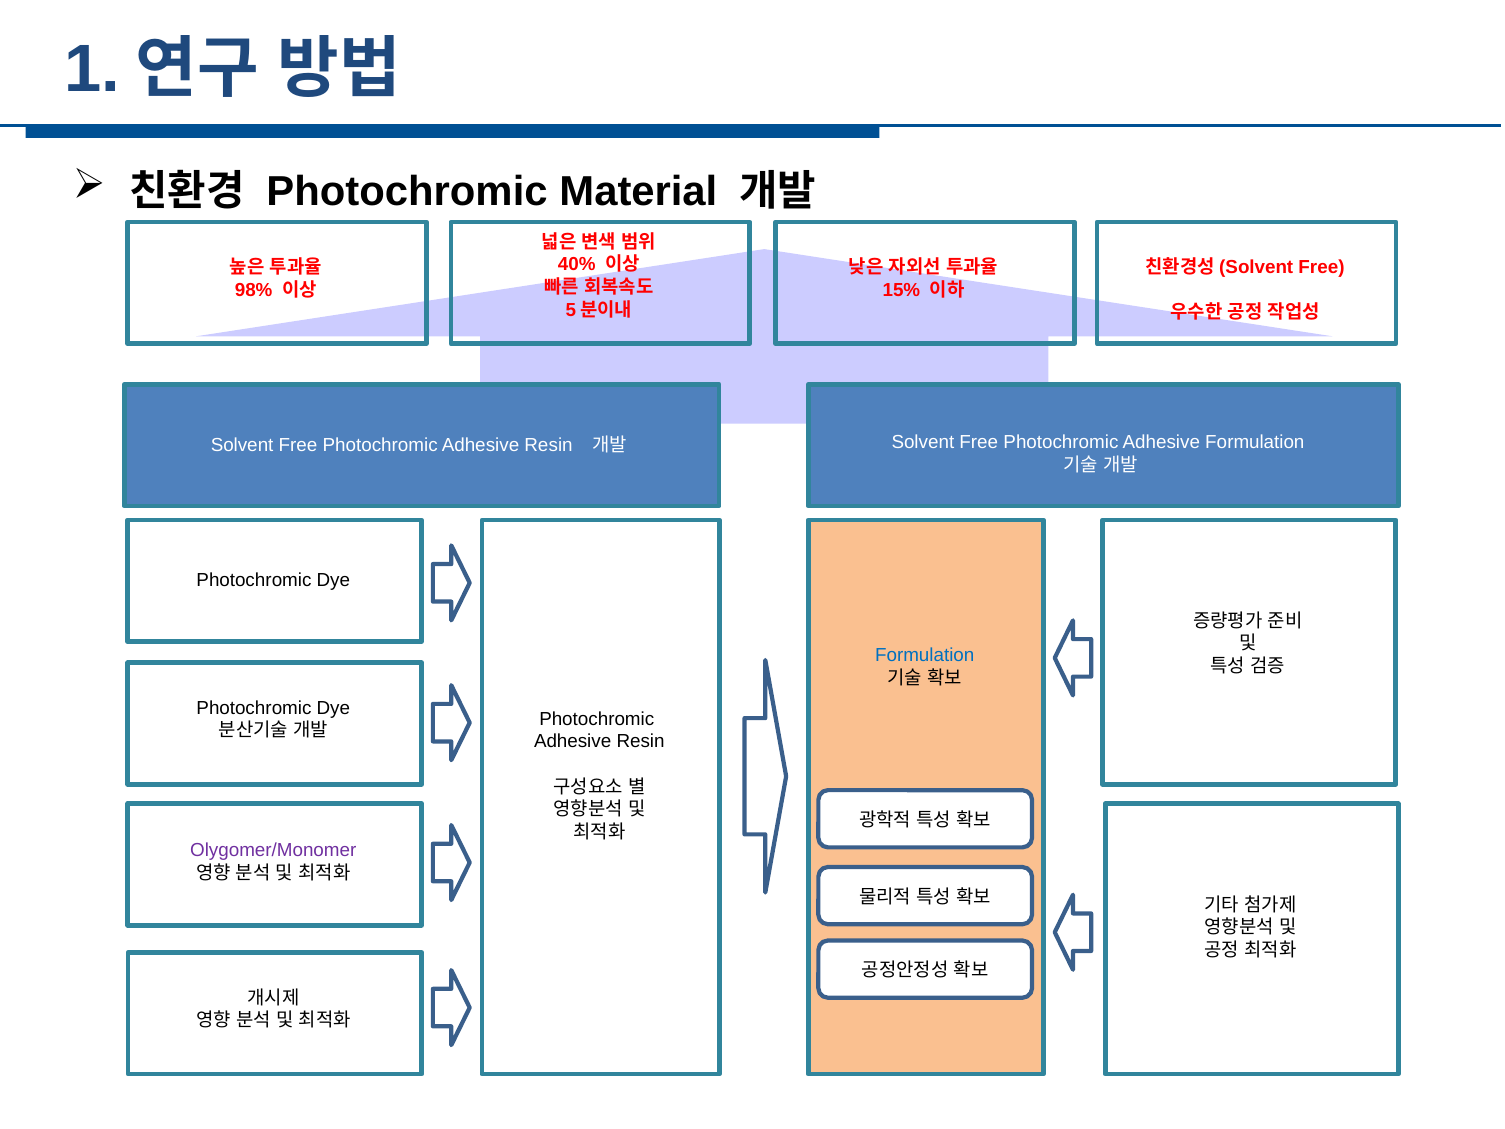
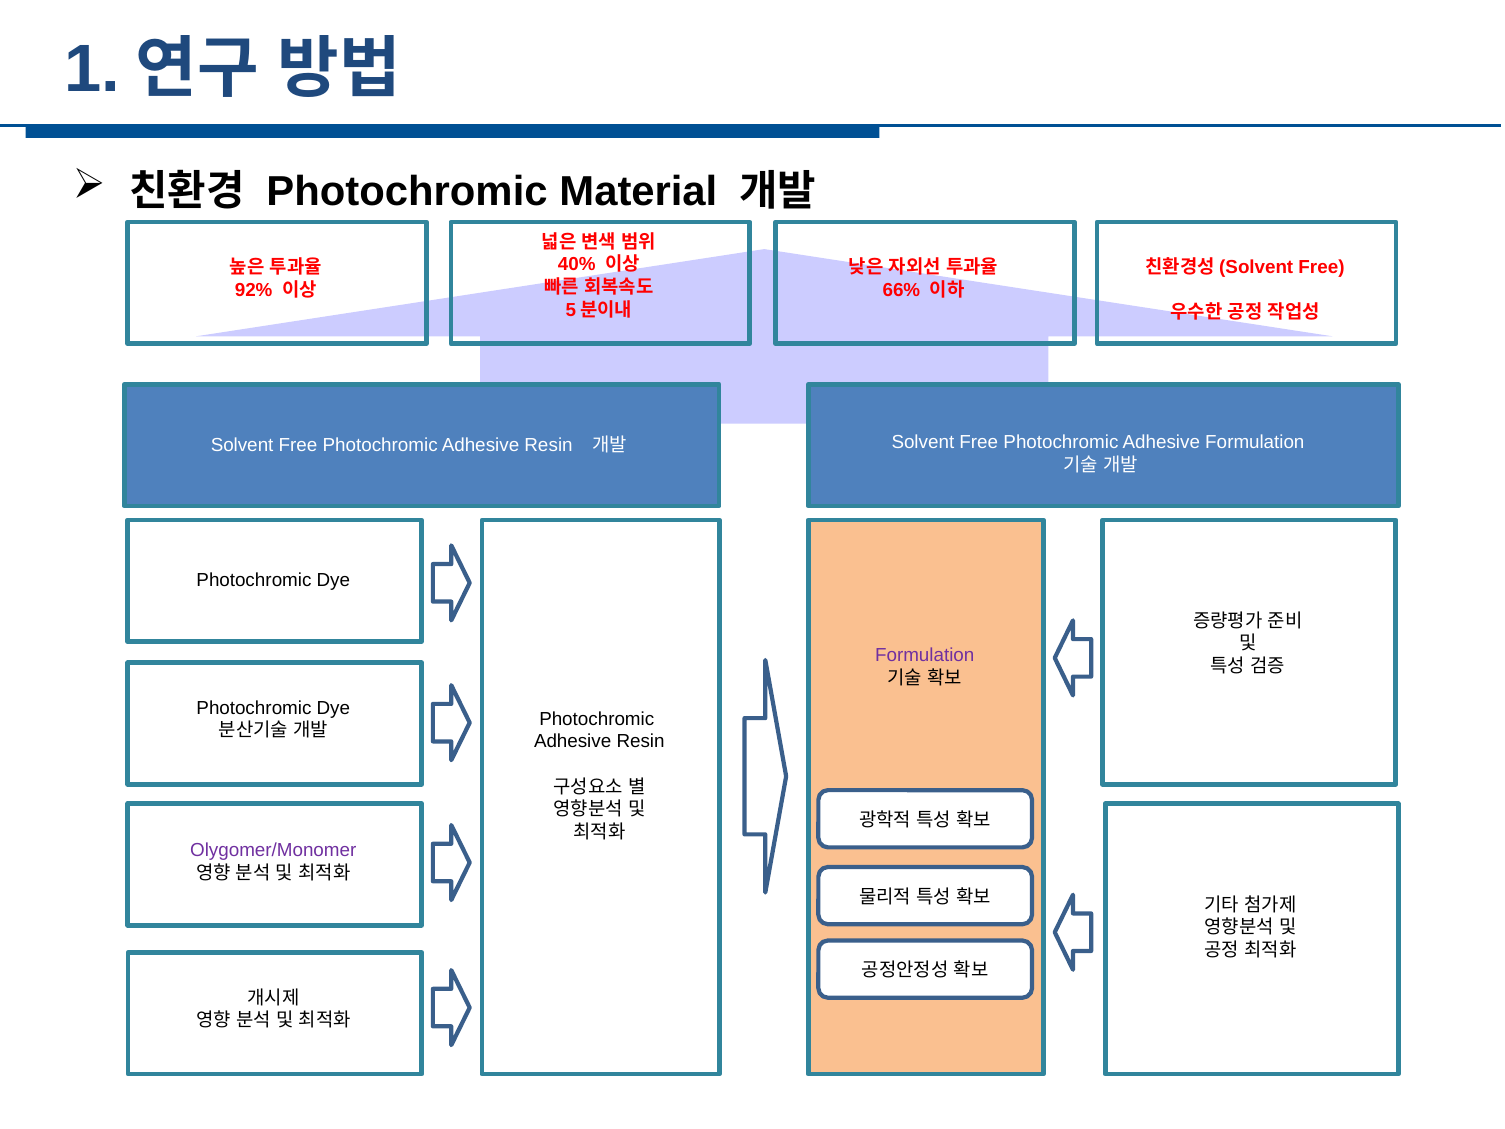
98%: 98% -> 92%
15%: 15% -> 66%
Formulation at (925, 655) colour: blue -> purple
